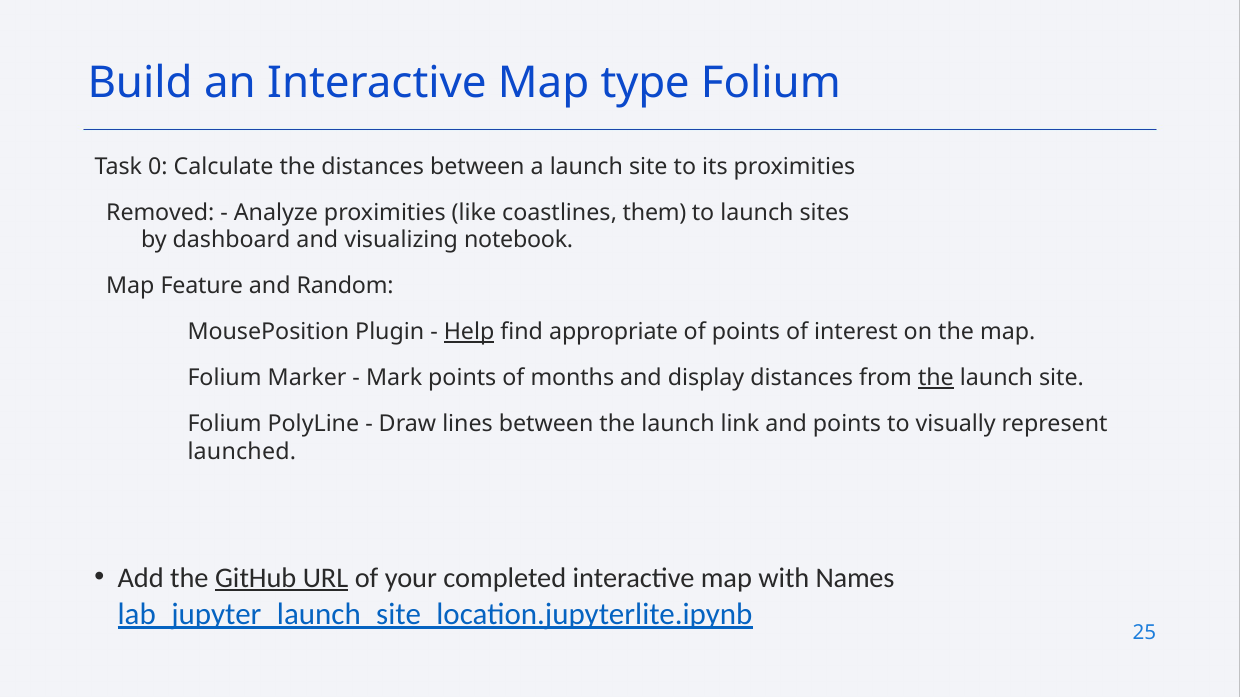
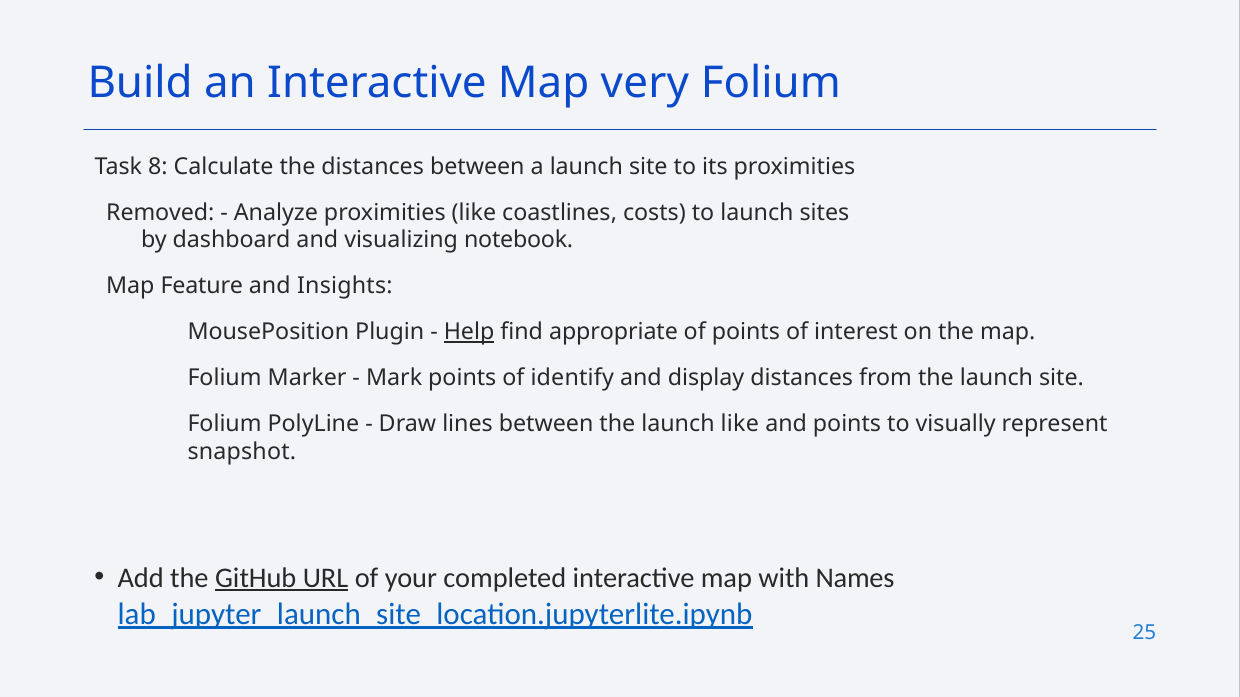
type: type -> very
0: 0 -> 8
them: them -> costs
Random: Random -> Insights
months: months -> identify
the at (936, 378) underline: present -> none
launch link: link -> like
launched: launched -> snapshot
